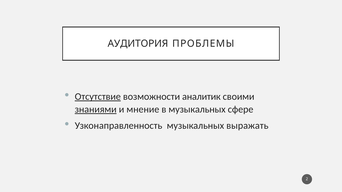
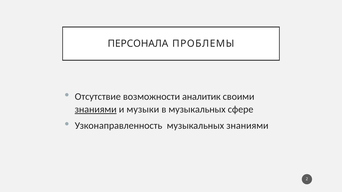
АУДИТОРИЯ: АУДИТОРИЯ -> ПЕРСОНАЛА
Отсутствие underline: present -> none
мнение: мнение -> музыки
музыкальных выражать: выражать -> знаниями
